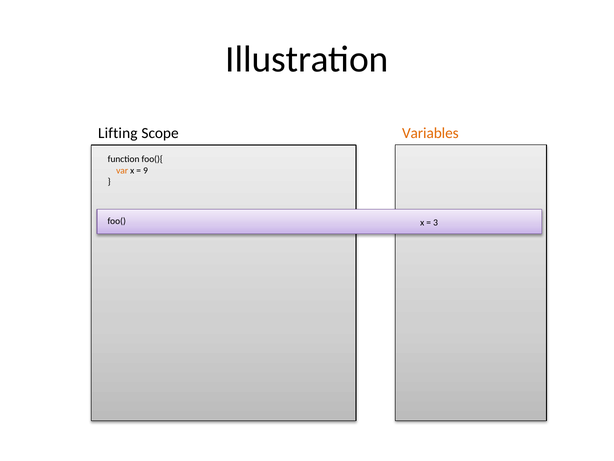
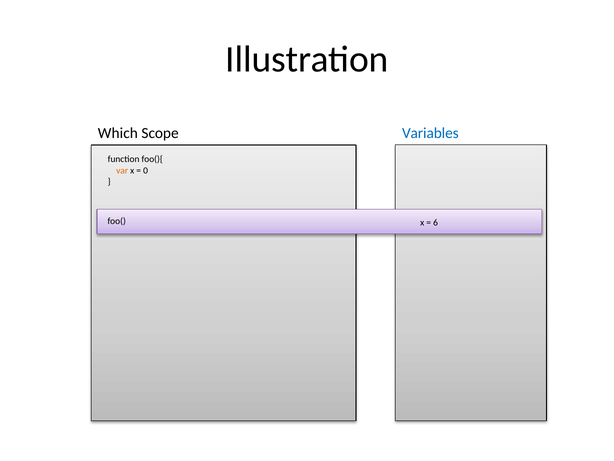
Lifting: Lifting -> Which
Variables colour: orange -> blue
9: 9 -> 0
3: 3 -> 6
